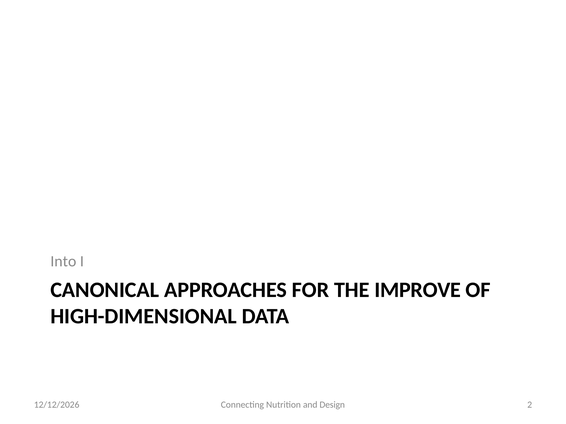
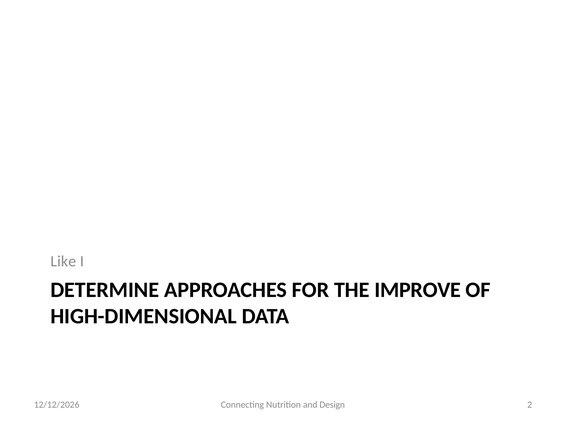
Into: Into -> Like
CANONICAL: CANONICAL -> DETERMINE
